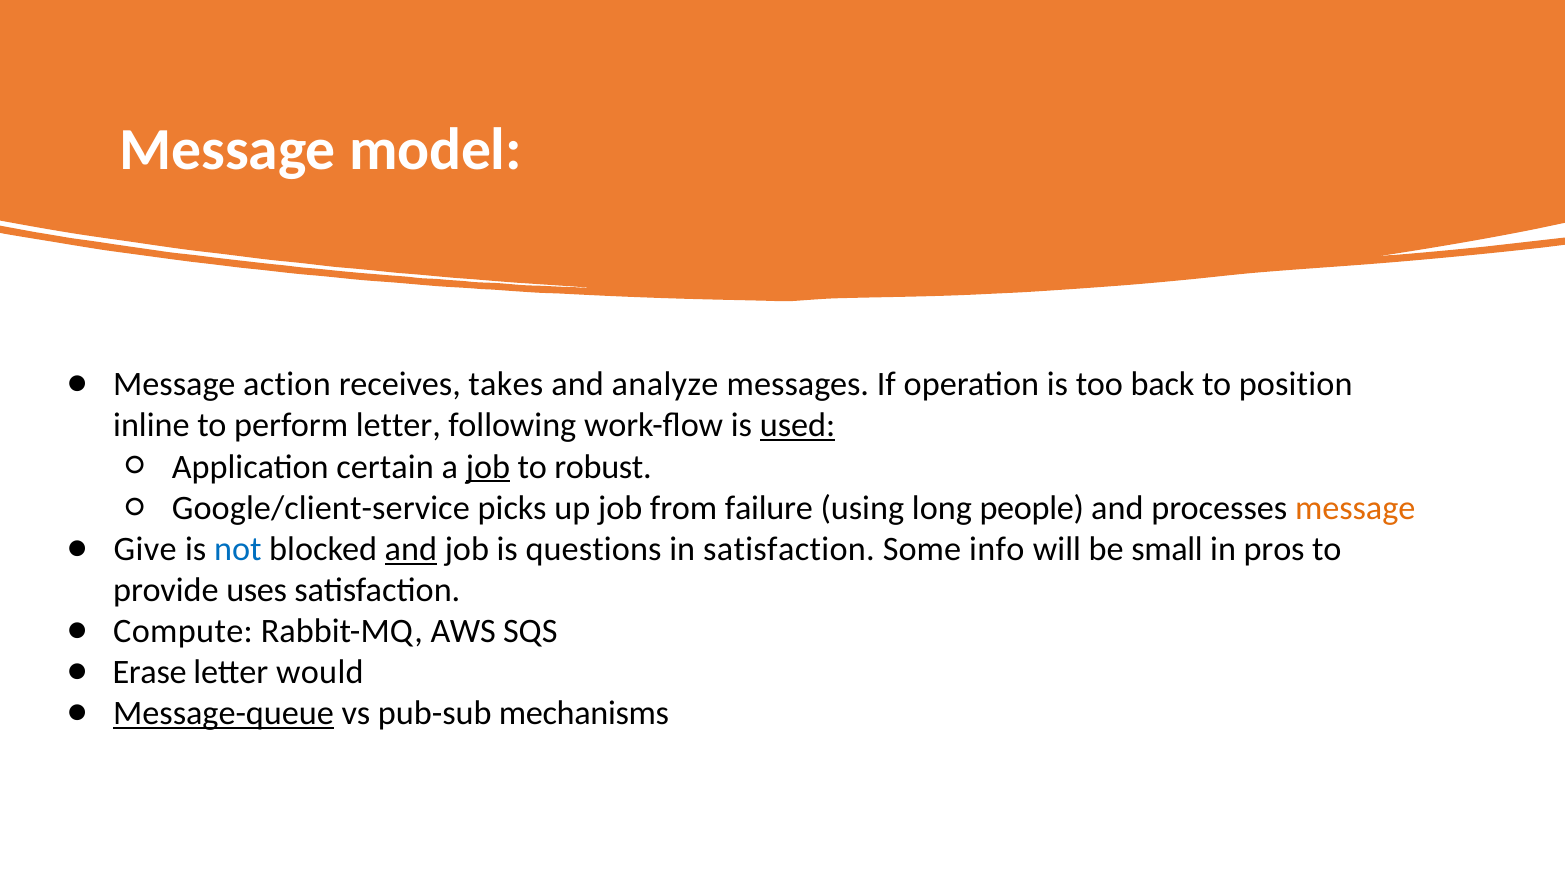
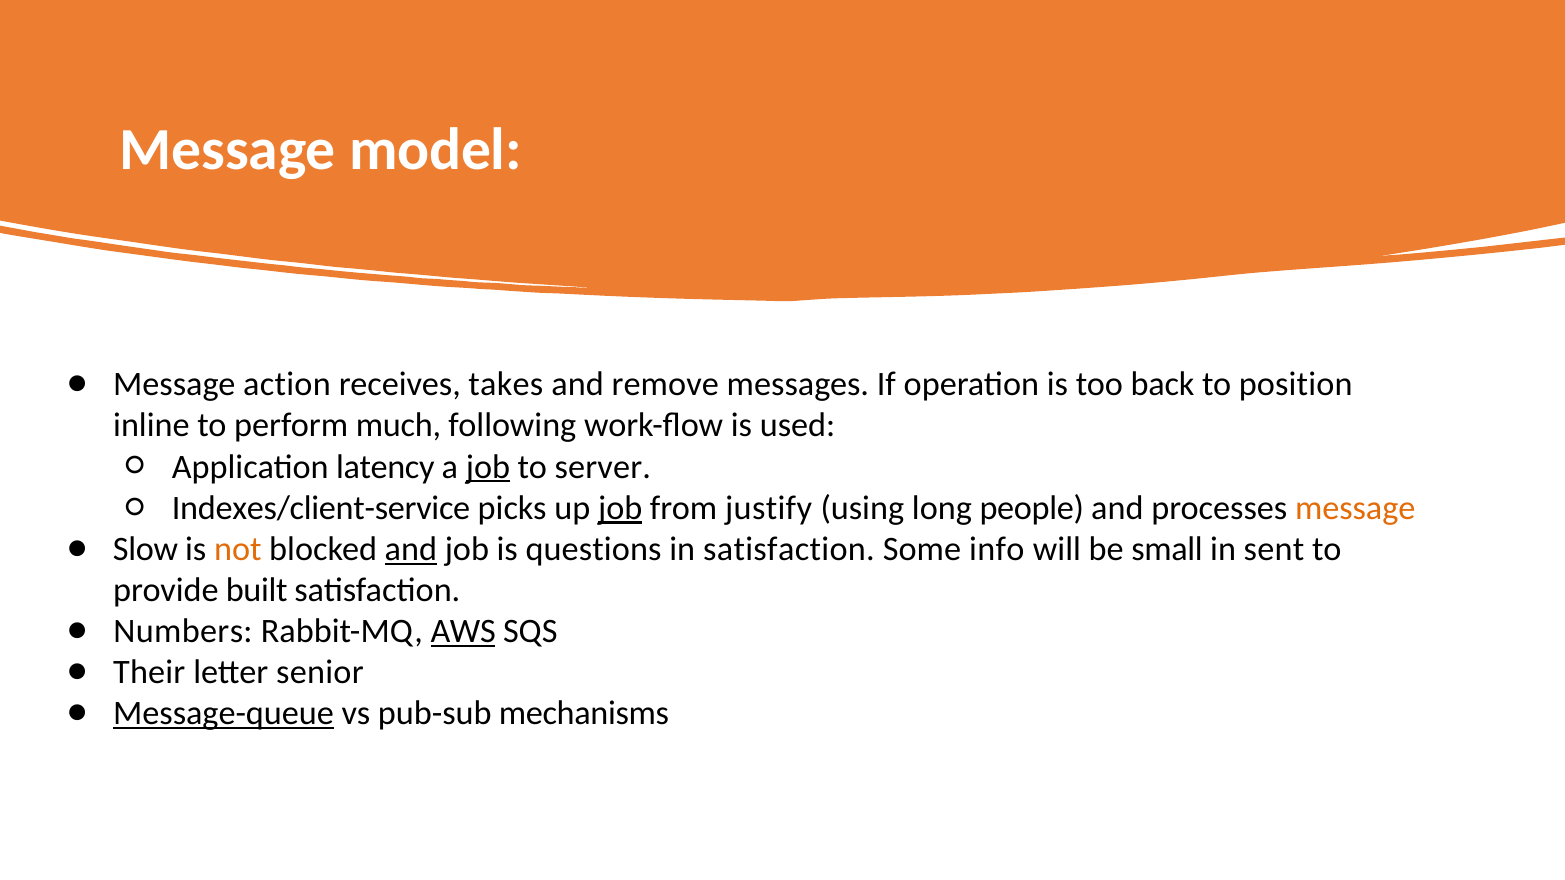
analyze: analyze -> remove
perform letter: letter -> much
used underline: present -> none
certain: certain -> latency
robust: robust -> server
Google/client-service: Google/client-service -> Indexes/client-service
job at (620, 508) underline: none -> present
failure: failure -> justify
Give: Give -> Slow
not colour: blue -> orange
pros: pros -> sent
uses: uses -> built
Compute: Compute -> Numbers
AWS underline: none -> present
Erase: Erase -> Their
would: would -> senior
